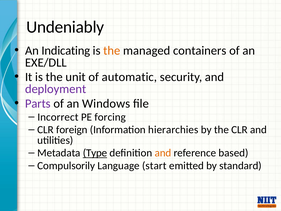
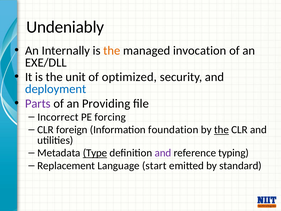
Indicating: Indicating -> Internally
containers: containers -> invocation
automatic: automatic -> optimized
deployment colour: purple -> blue
Windows: Windows -> Providing
hierarchies: hierarchies -> foundation
the at (221, 130) underline: none -> present
and at (163, 153) colour: orange -> purple
based: based -> typing
Compulsorily: Compulsorily -> Replacement
